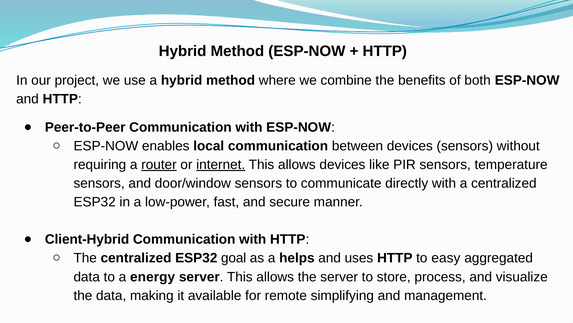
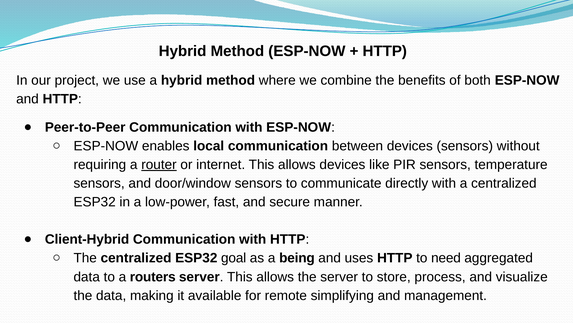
internet underline: present -> none
helps: helps -> being
easy: easy -> need
energy: energy -> routers
